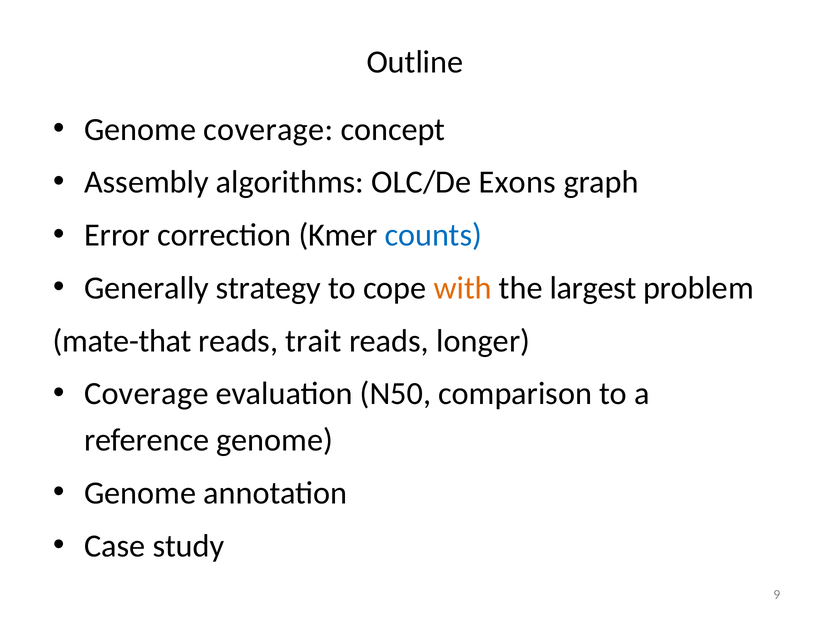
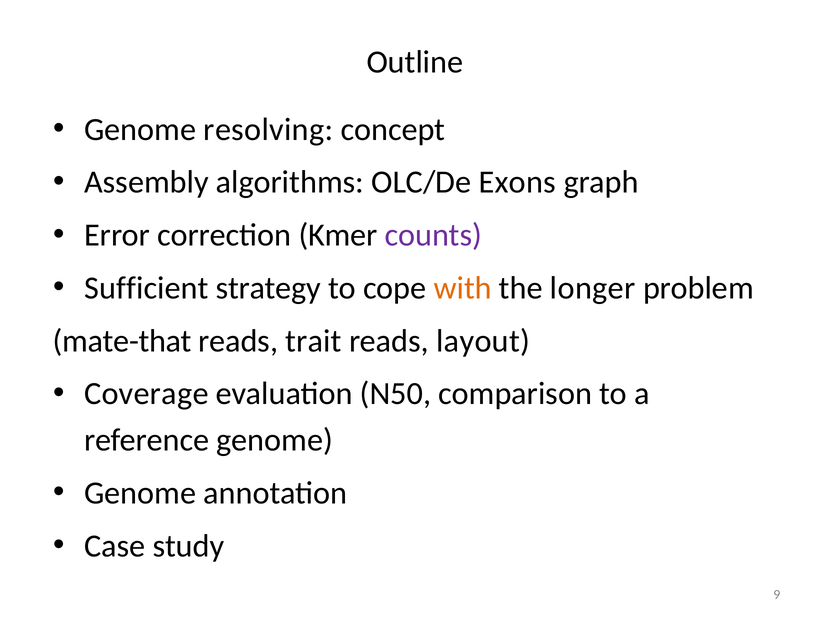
Genome coverage: coverage -> resolving
counts colour: blue -> purple
Generally: Generally -> Sufficient
largest: largest -> longer
longer: longer -> layout
